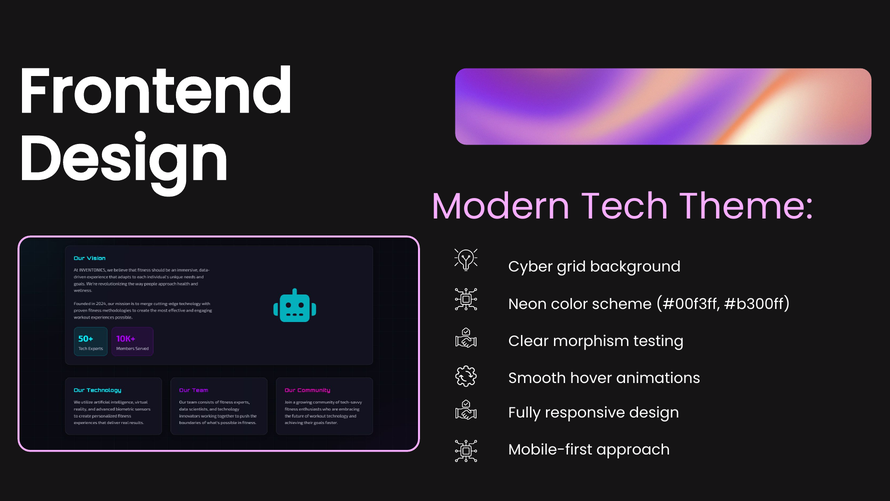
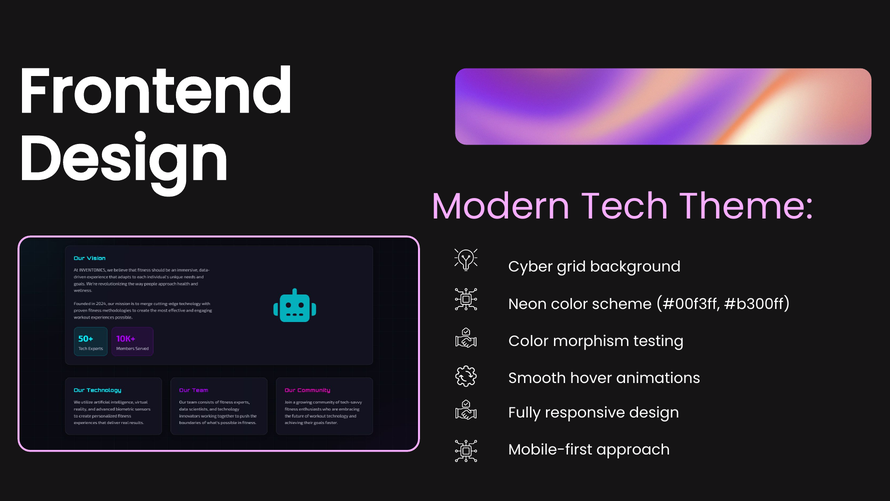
Clear at (529, 341): Clear -> Color
